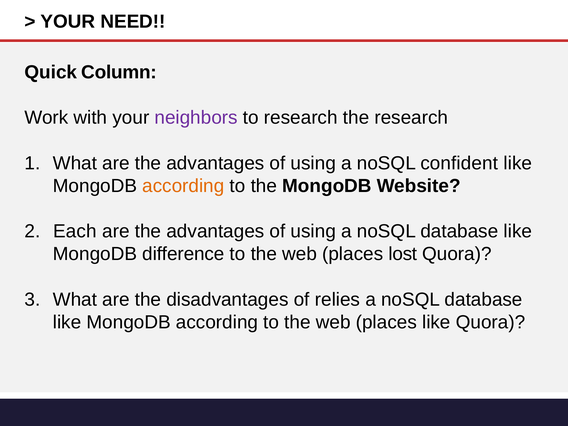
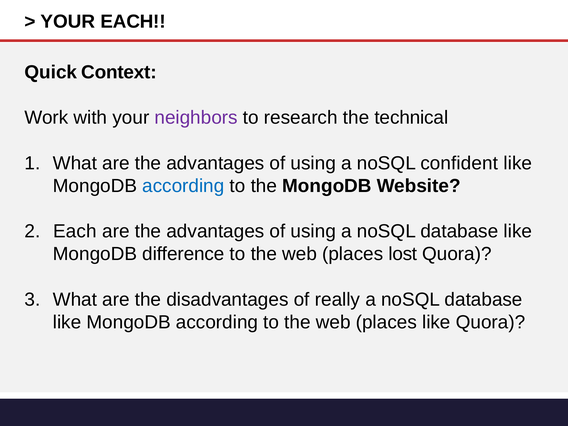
YOUR NEED: NEED -> EACH
Column: Column -> Context
the research: research -> technical
according at (183, 186) colour: orange -> blue
relies: relies -> really
